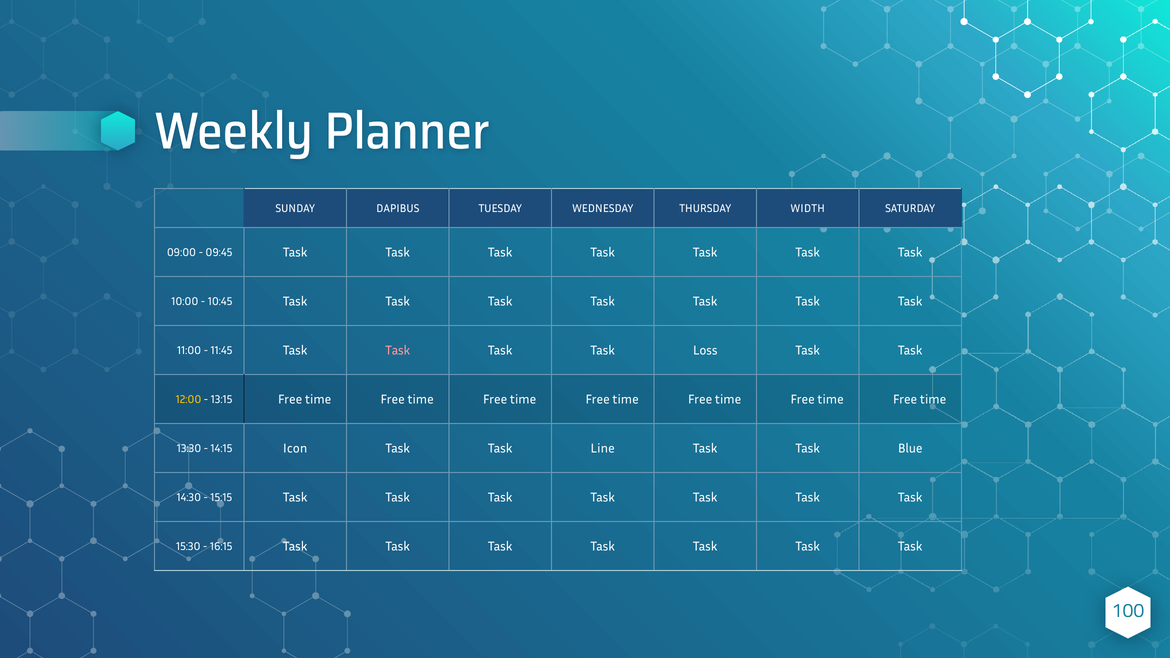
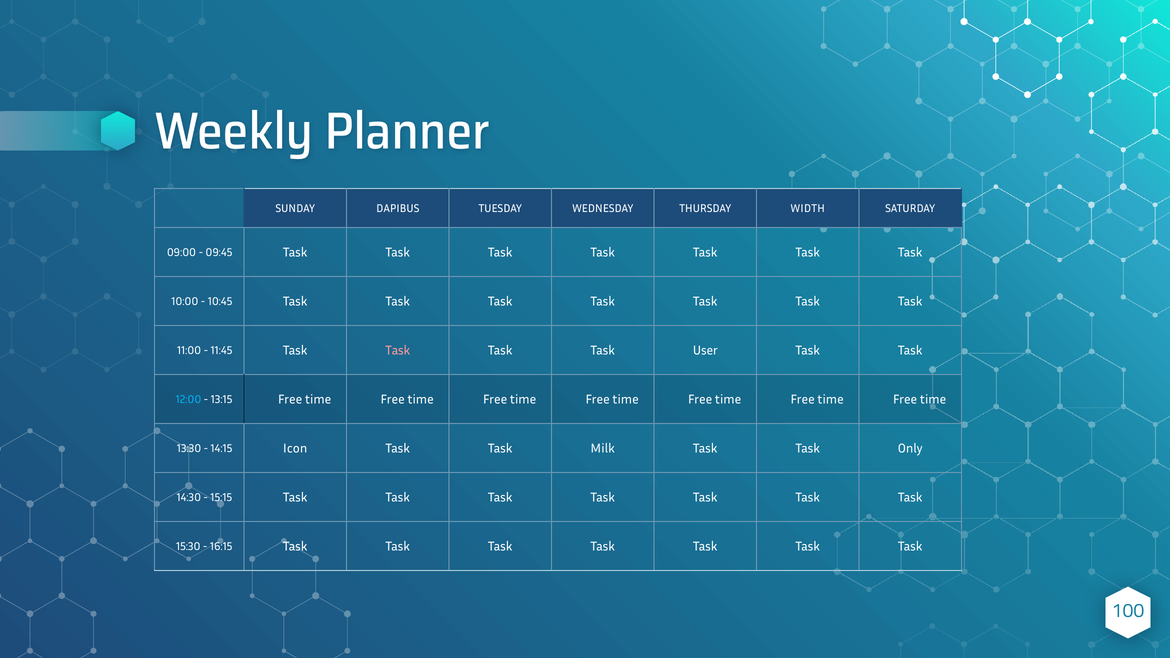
Loss: Loss -> User
12:00 colour: yellow -> light blue
Line: Line -> Milk
Blue: Blue -> Only
